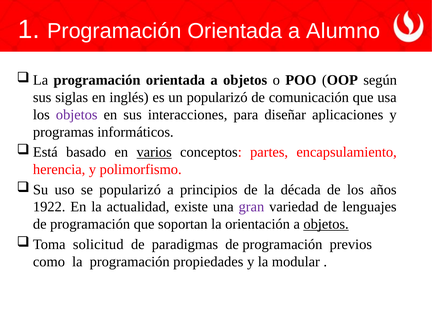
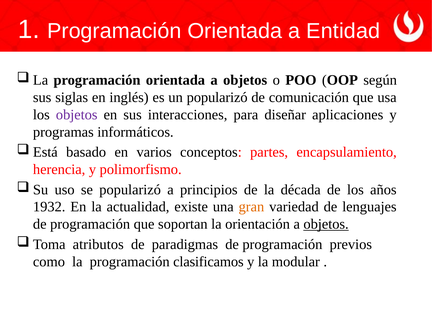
Alumno: Alumno -> Entidad
varios underline: present -> none
1922: 1922 -> 1932
gran colour: purple -> orange
solicitud: solicitud -> atributos
propiedades: propiedades -> clasificamos
